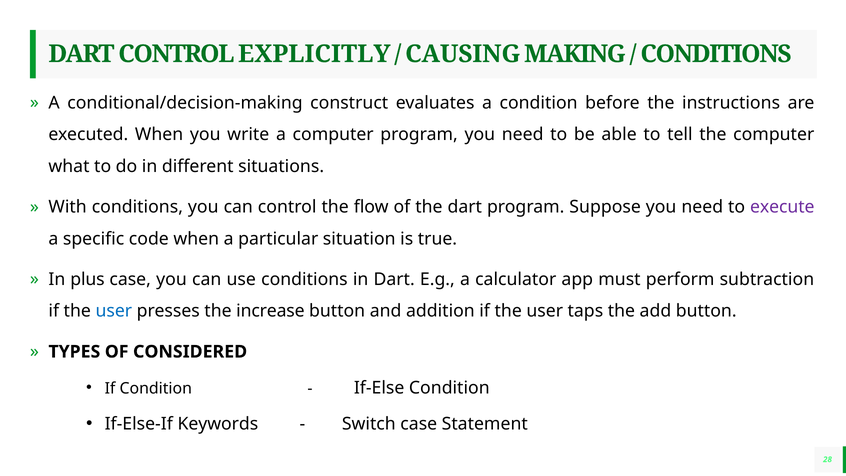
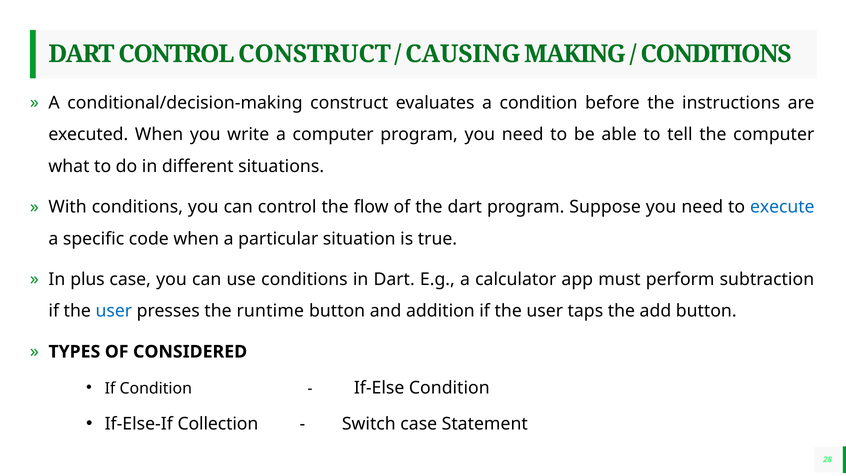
CONTROL EXPLICITLY: EXPLICITLY -> CONSTRUCT
execute colour: purple -> blue
increase: increase -> runtime
Keywords: Keywords -> Collection
